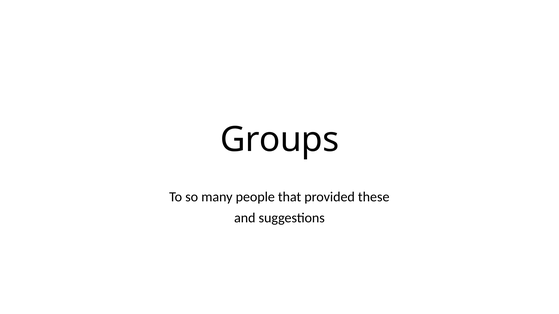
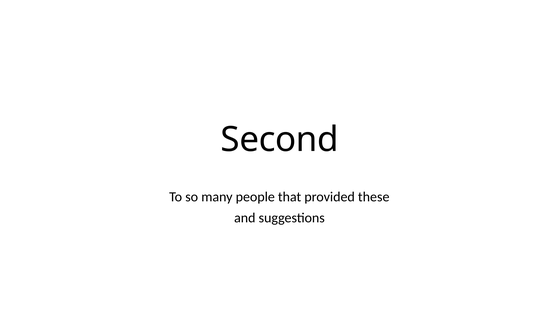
Groups: Groups -> Second
